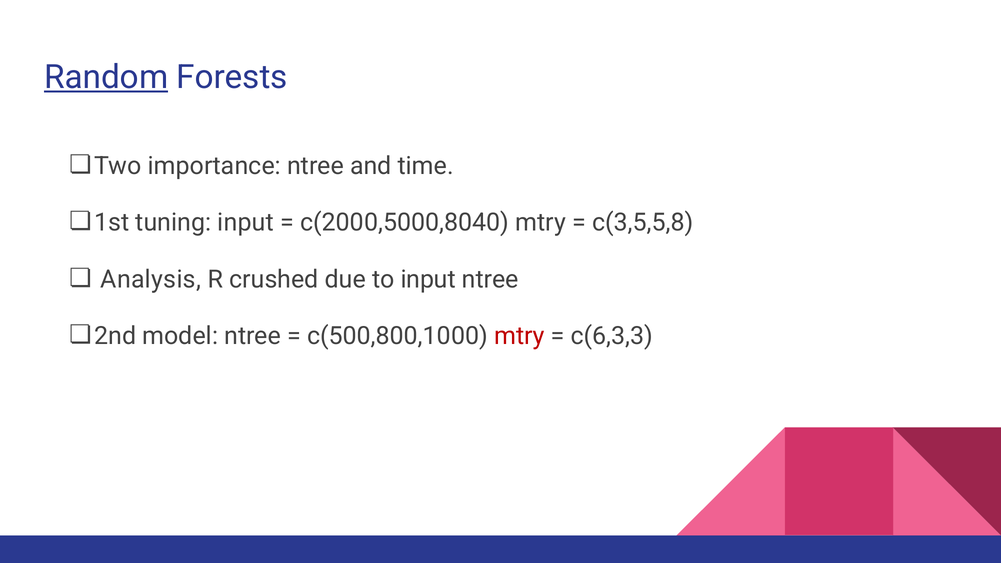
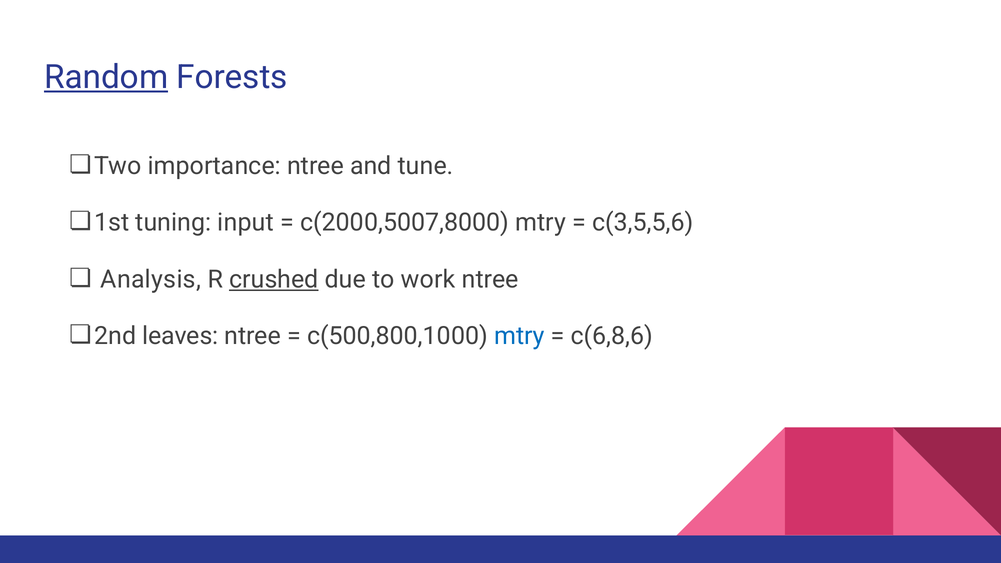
time: time -> tune
c(2000,5000,8040: c(2000,5000,8040 -> c(2000,5007,8000
c(3,5,5,8: c(3,5,5,8 -> c(3,5,5,6
crushed underline: none -> present
to input: input -> work
model: model -> leaves
mtry at (519, 336) colour: red -> blue
c(6,3,3: c(6,3,3 -> c(6,8,6
